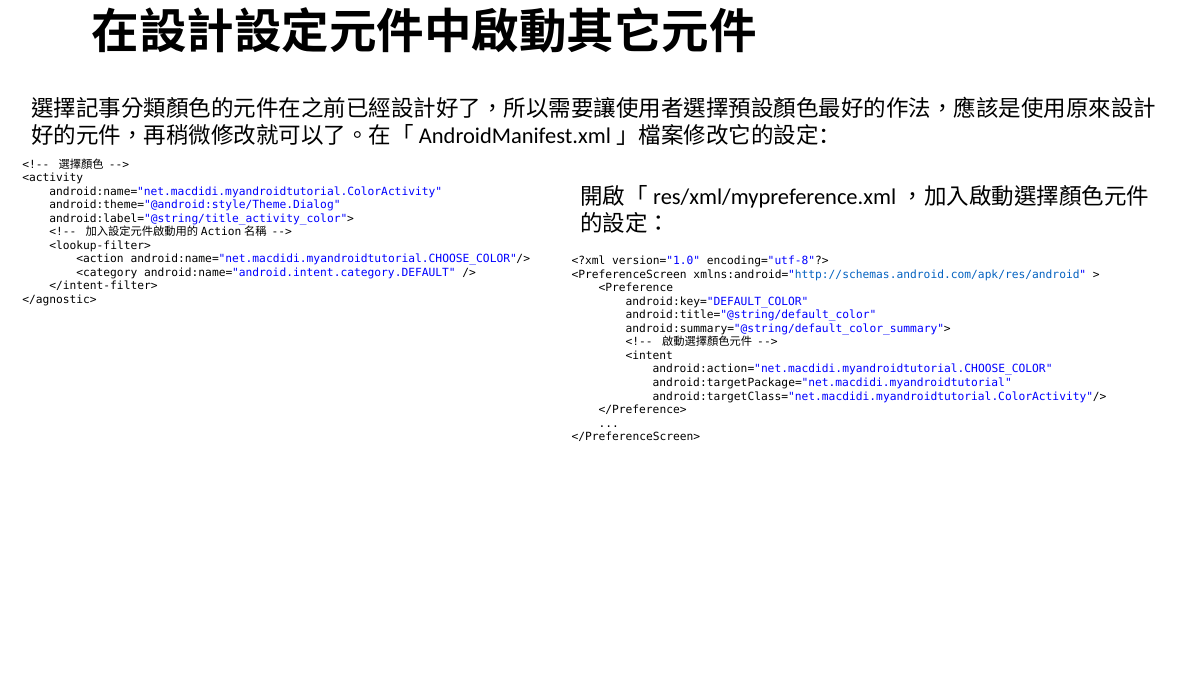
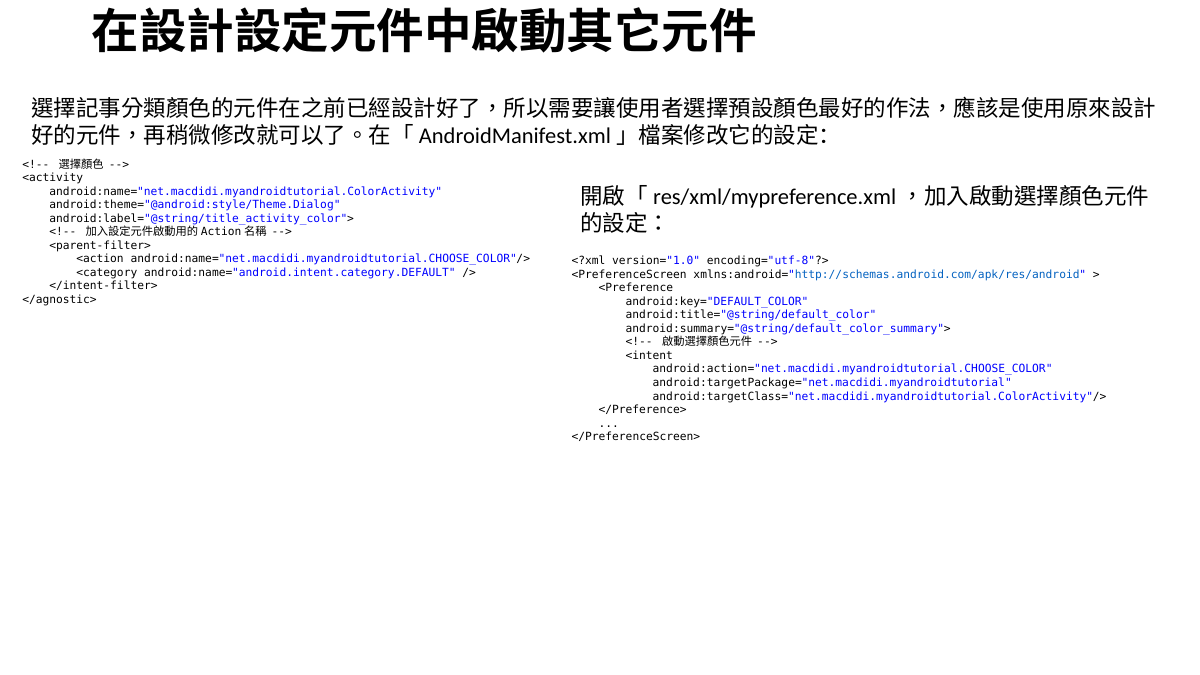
<lookup-filter>: <lookup-filter> -> <parent-filter>
